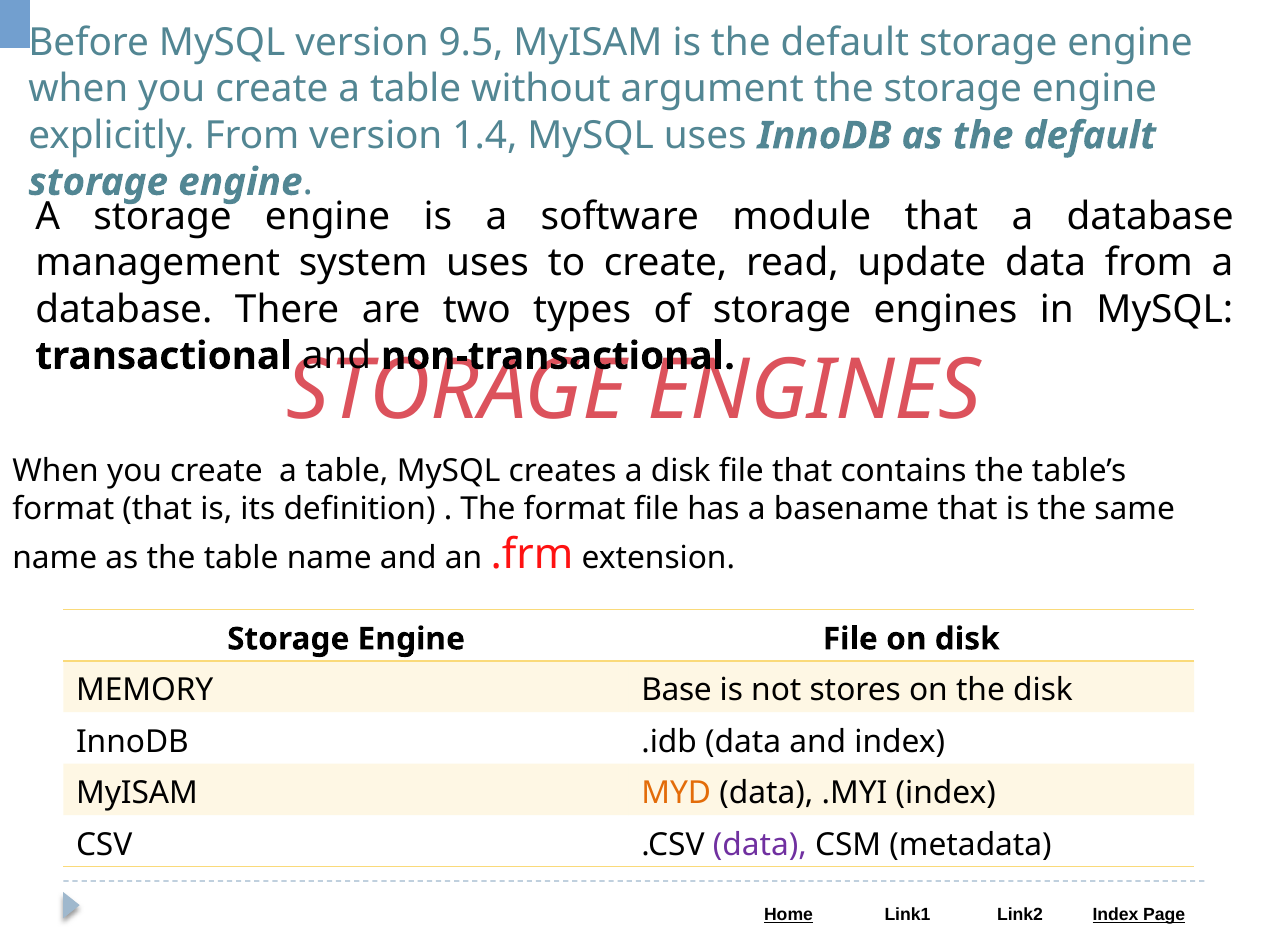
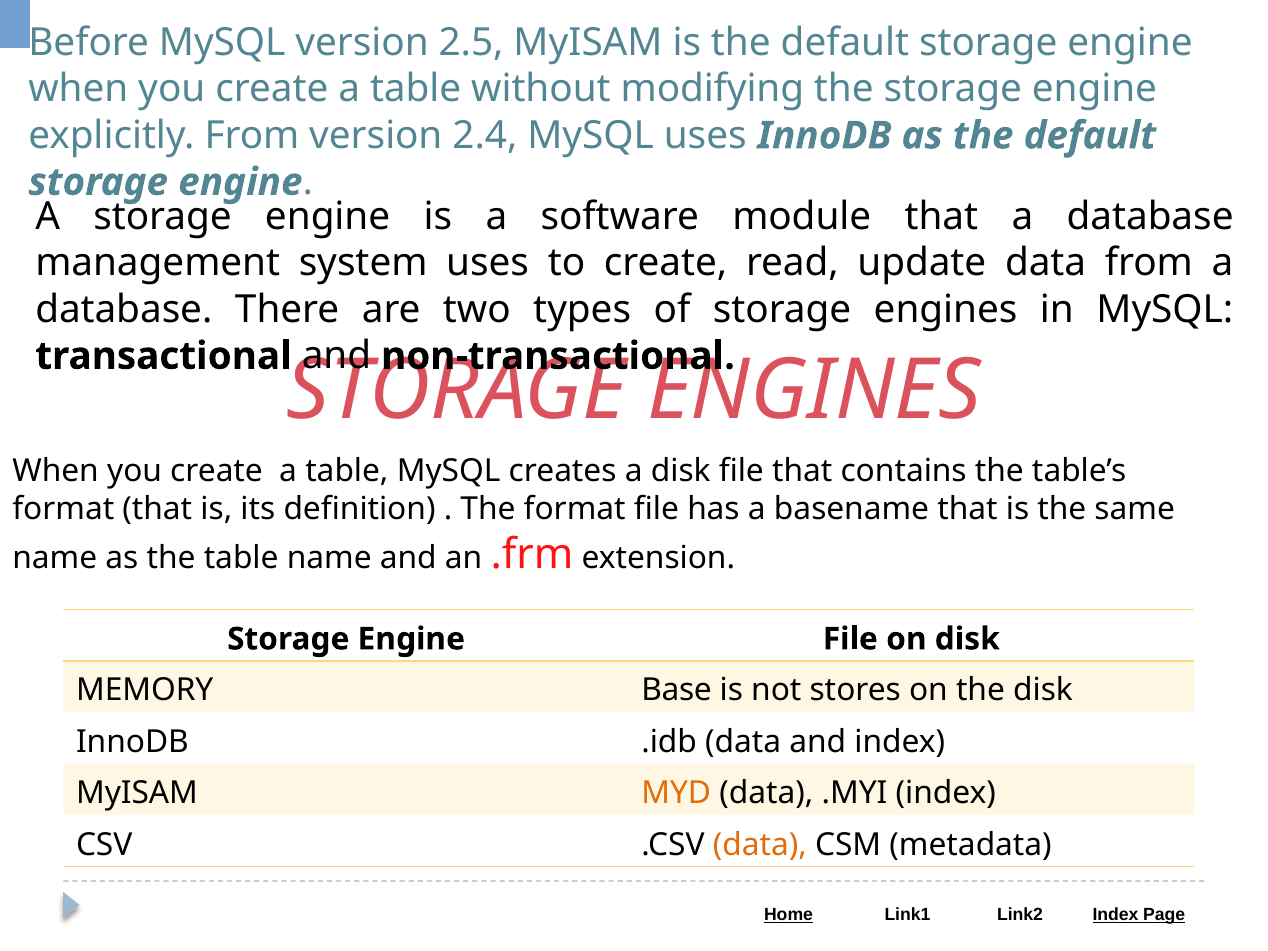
9.5: 9.5 -> 2.5
argument: argument -> modifying
1.4: 1.4 -> 2.4
data at (760, 845) colour: purple -> orange
